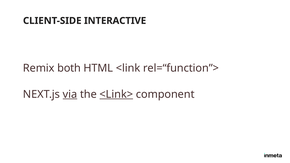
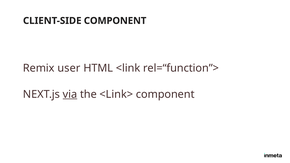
CLIENT-SIDE INTERACTIVE: INTERACTIVE -> COMPONENT
both: both -> user
<Link> underline: present -> none
